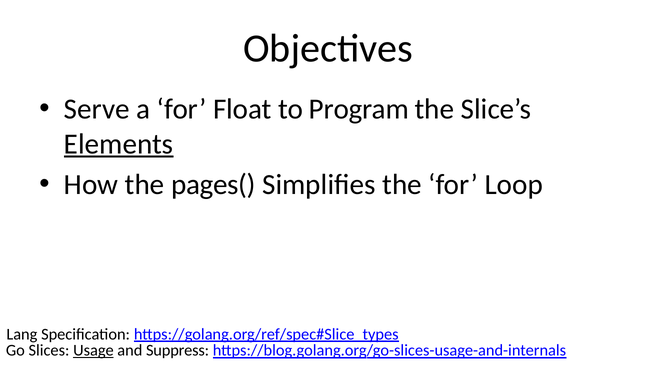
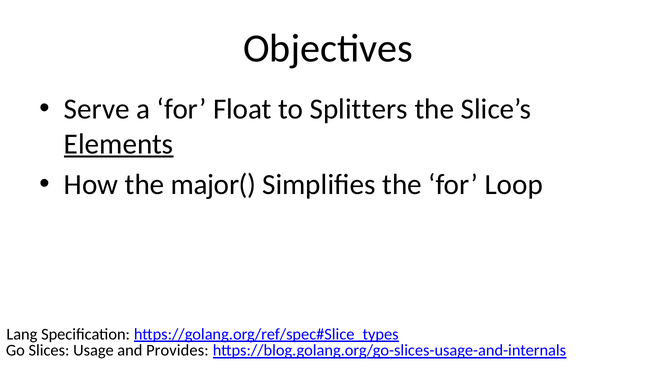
Program: Program -> Splitters
pages(: pages( -> major(
Usage underline: present -> none
Suppress: Suppress -> Provides
